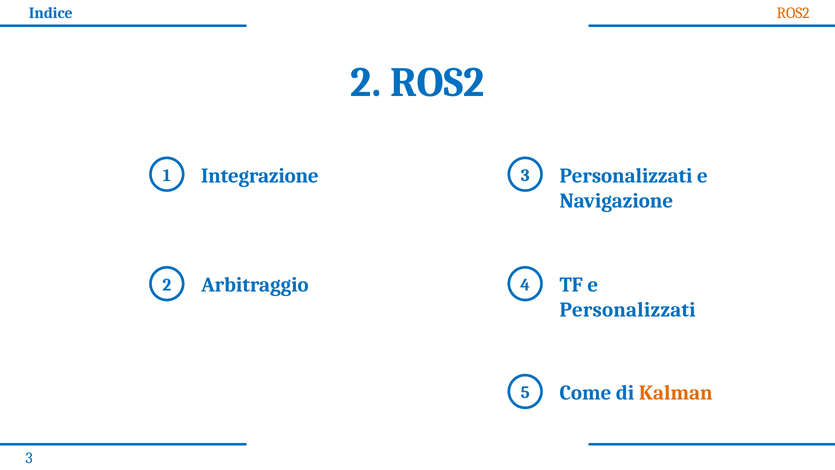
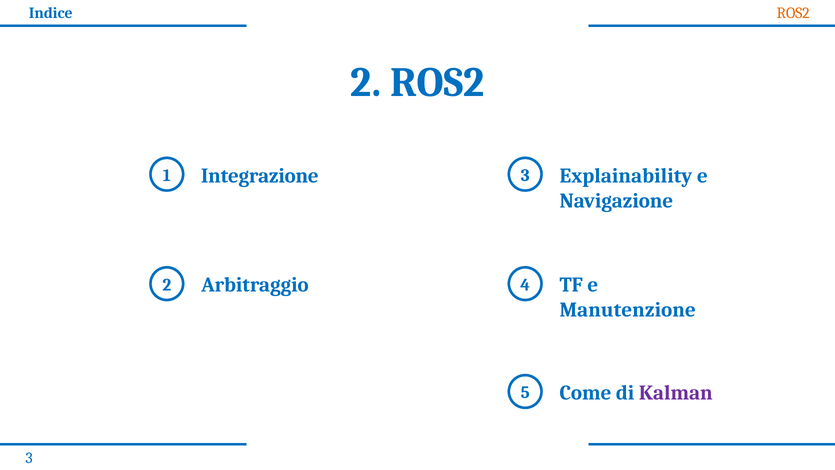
Personalizzati at (626, 176): Personalizzati -> Explainability
Personalizzati at (628, 310): Personalizzati -> Manutenzione
Kalman colour: orange -> purple
